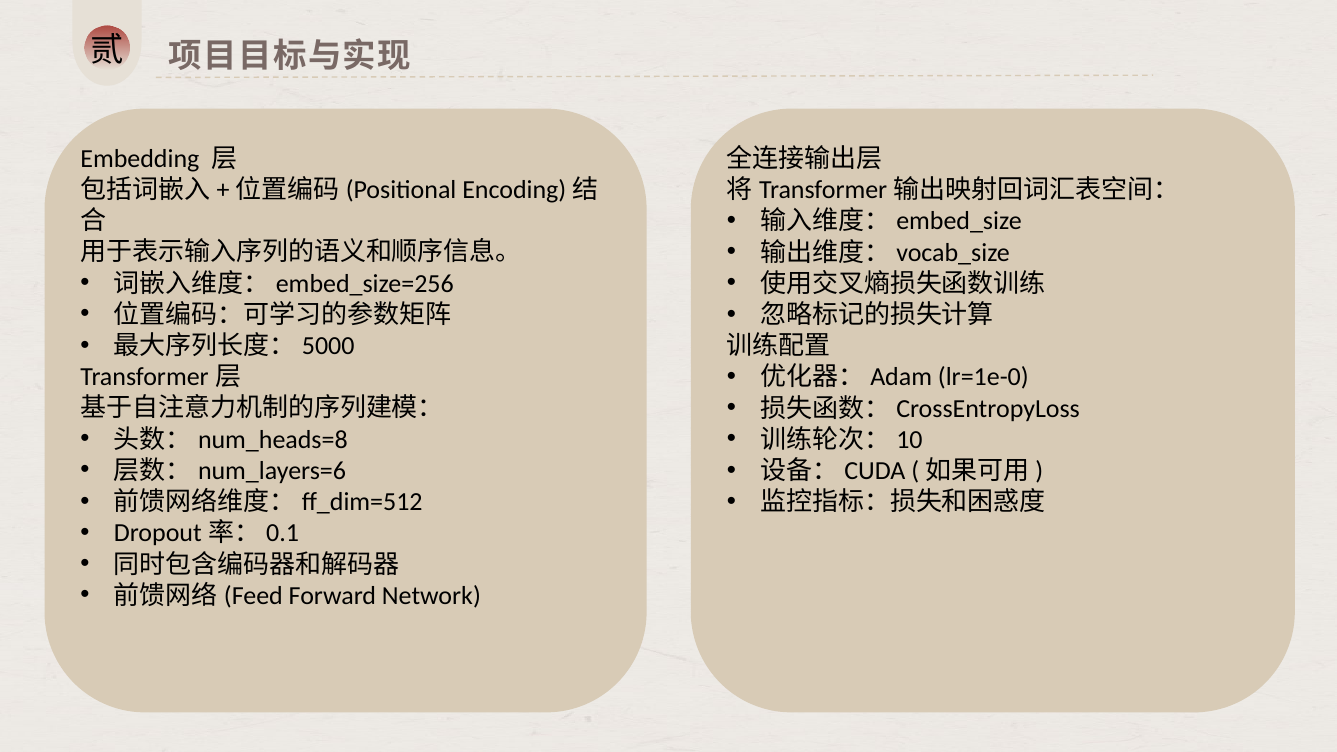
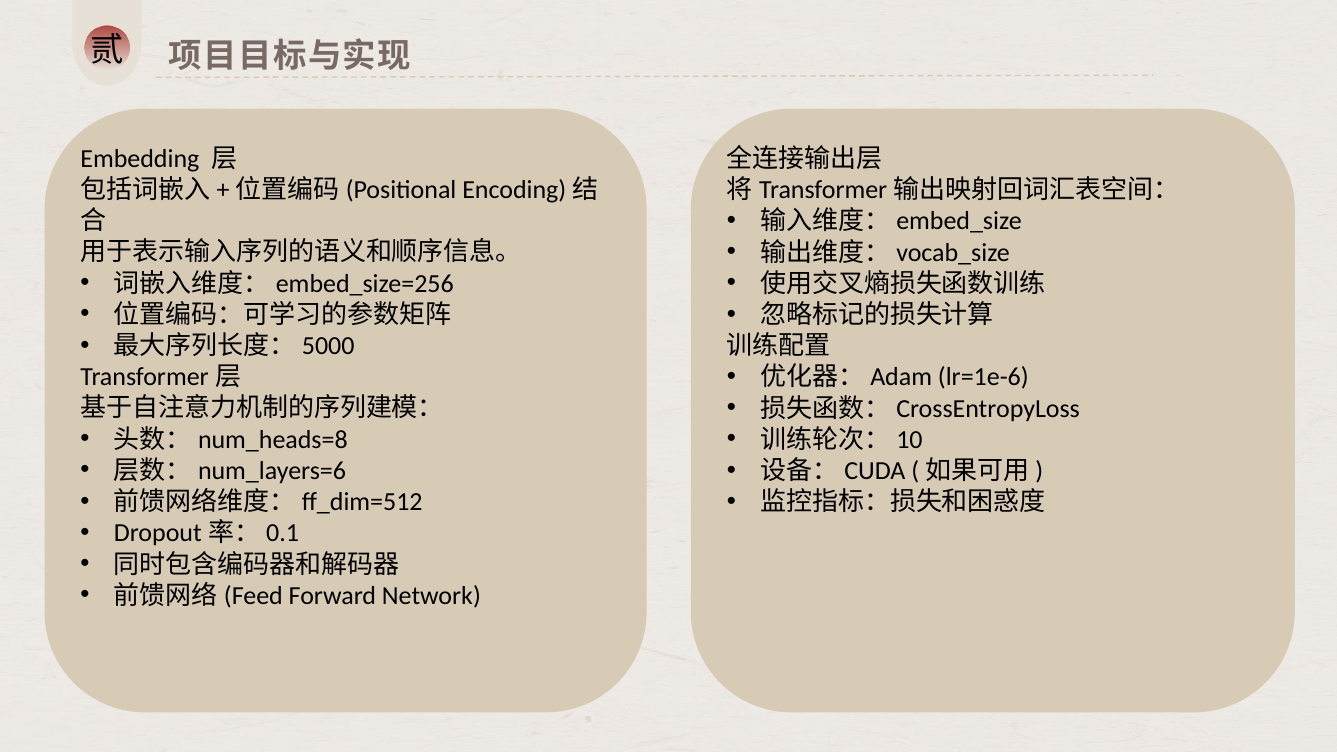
lr=1e-0: lr=1e-0 -> lr=1e-6
